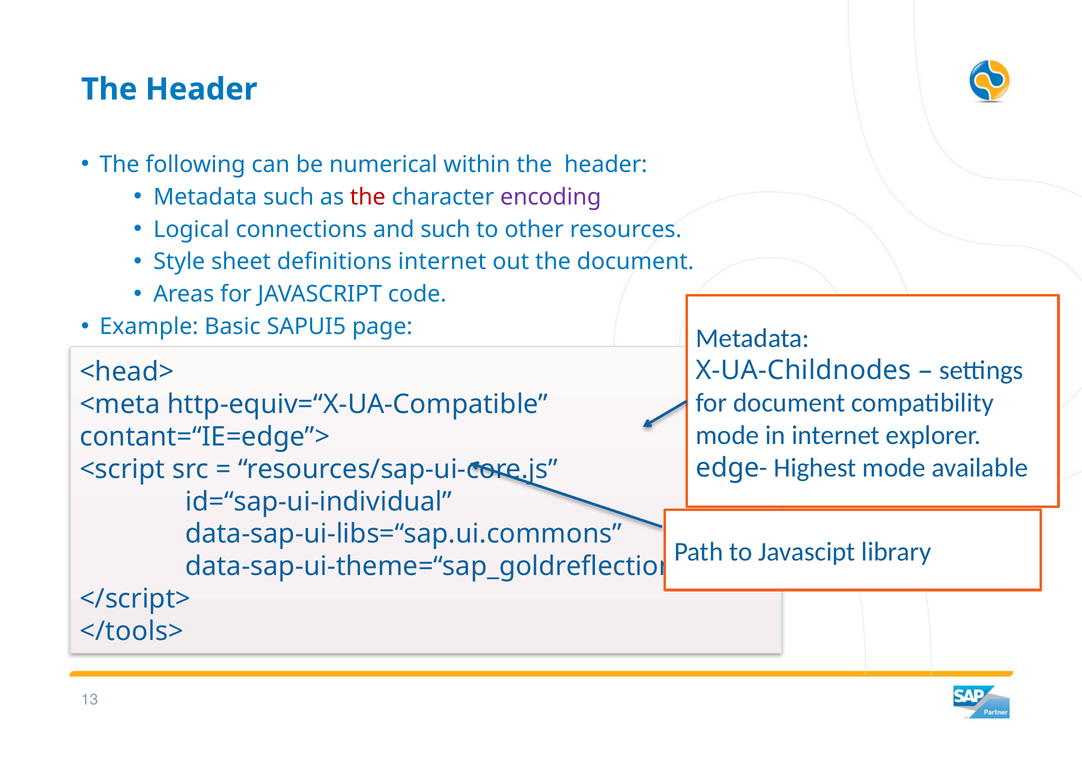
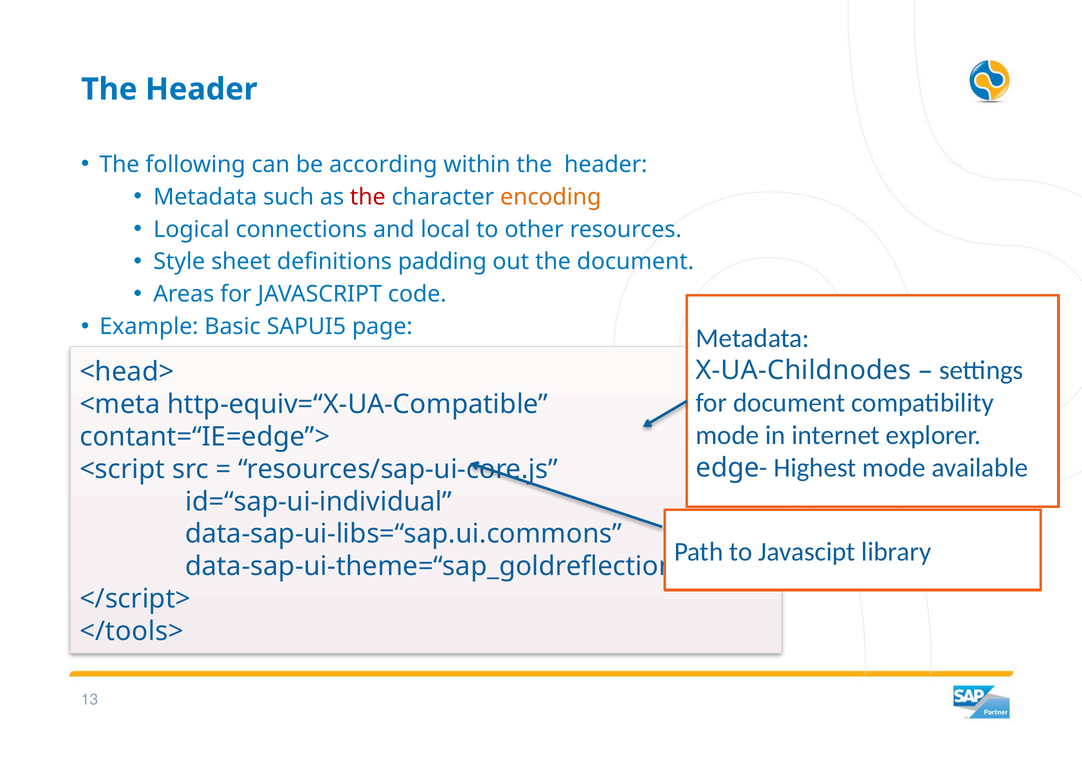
numerical: numerical -> according
encoding colour: purple -> orange
and such: such -> local
definitions internet: internet -> padding
